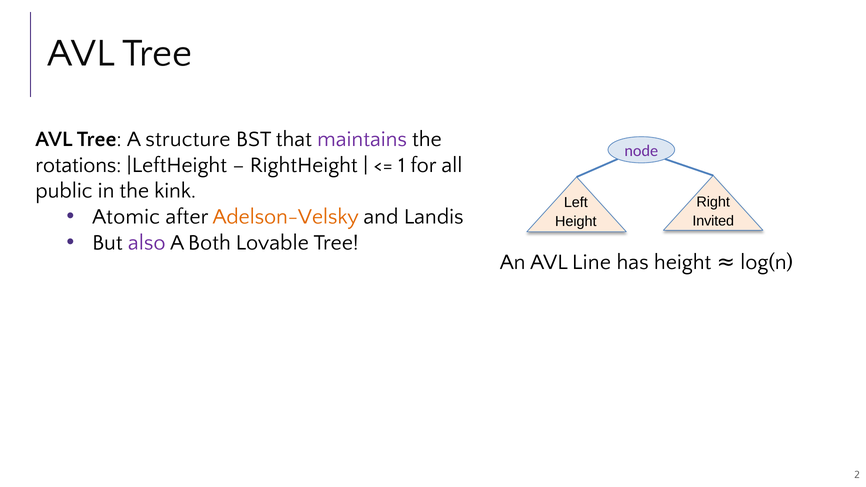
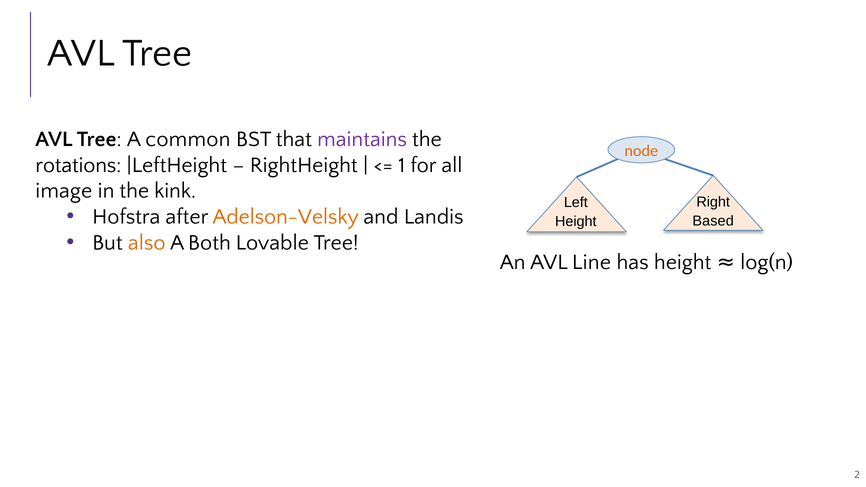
structure: structure -> common
node colour: purple -> orange
public: public -> image
Atomic: Atomic -> Hofstra
Invited: Invited -> Based
also colour: purple -> orange
